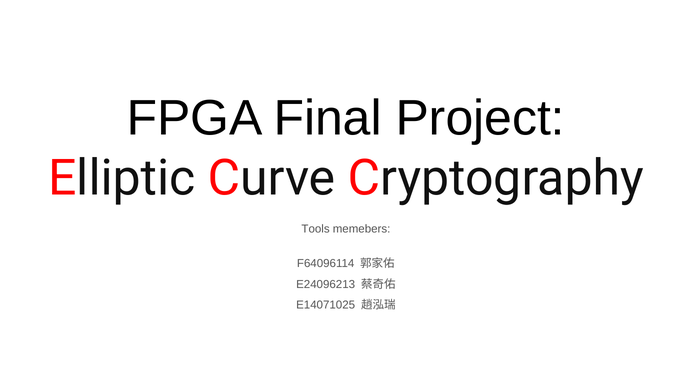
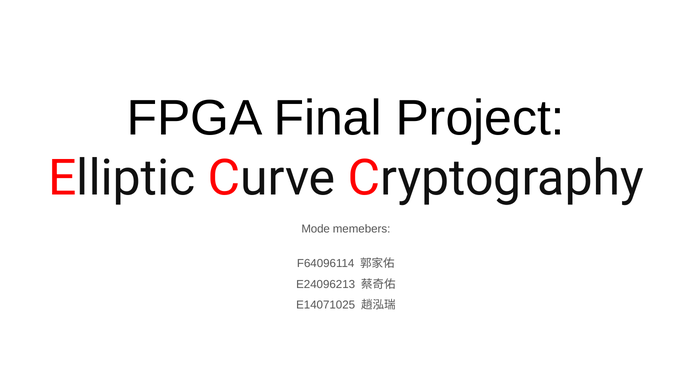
Tools: Tools -> Mode
